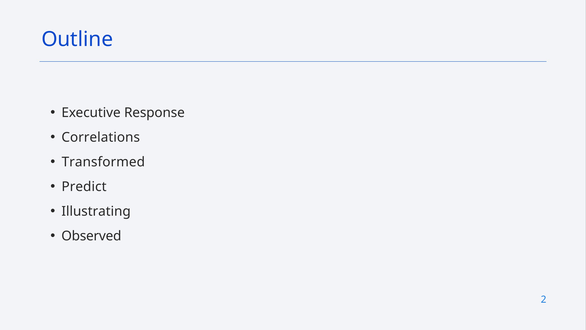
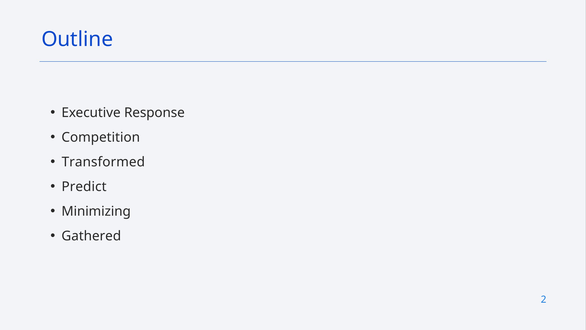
Correlations: Correlations -> Competition
Illustrating: Illustrating -> Minimizing
Observed: Observed -> Gathered
